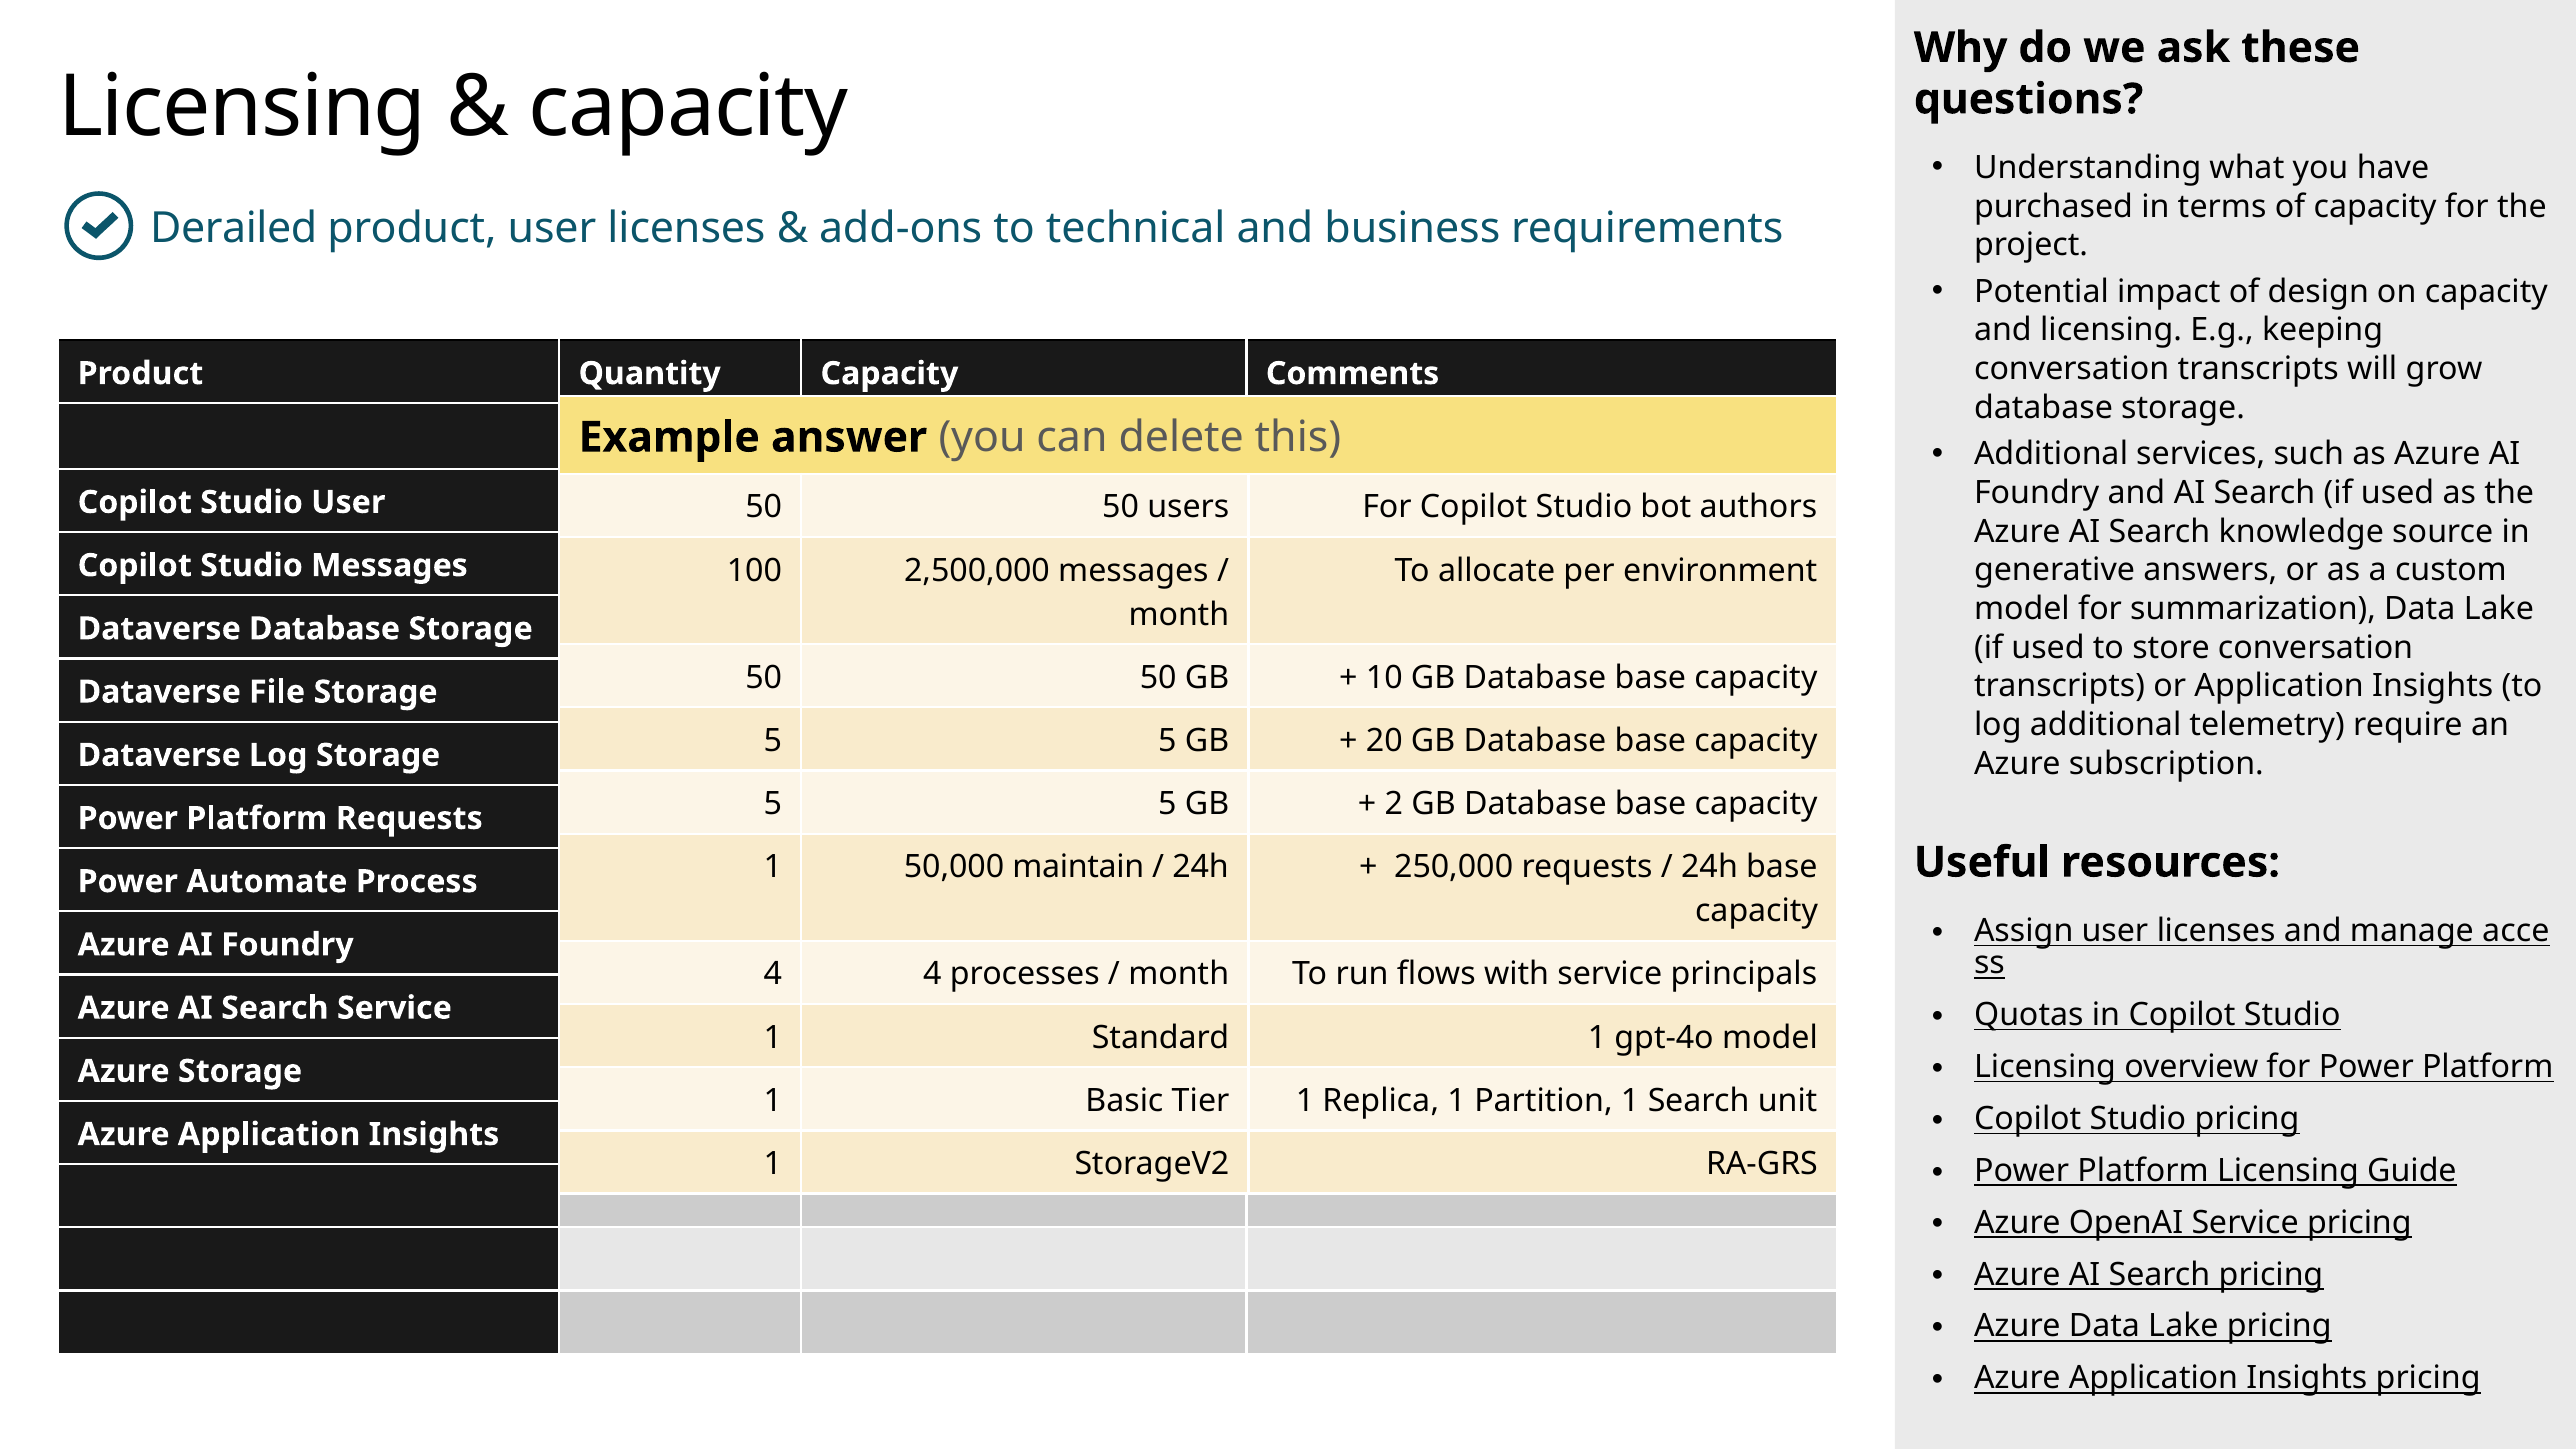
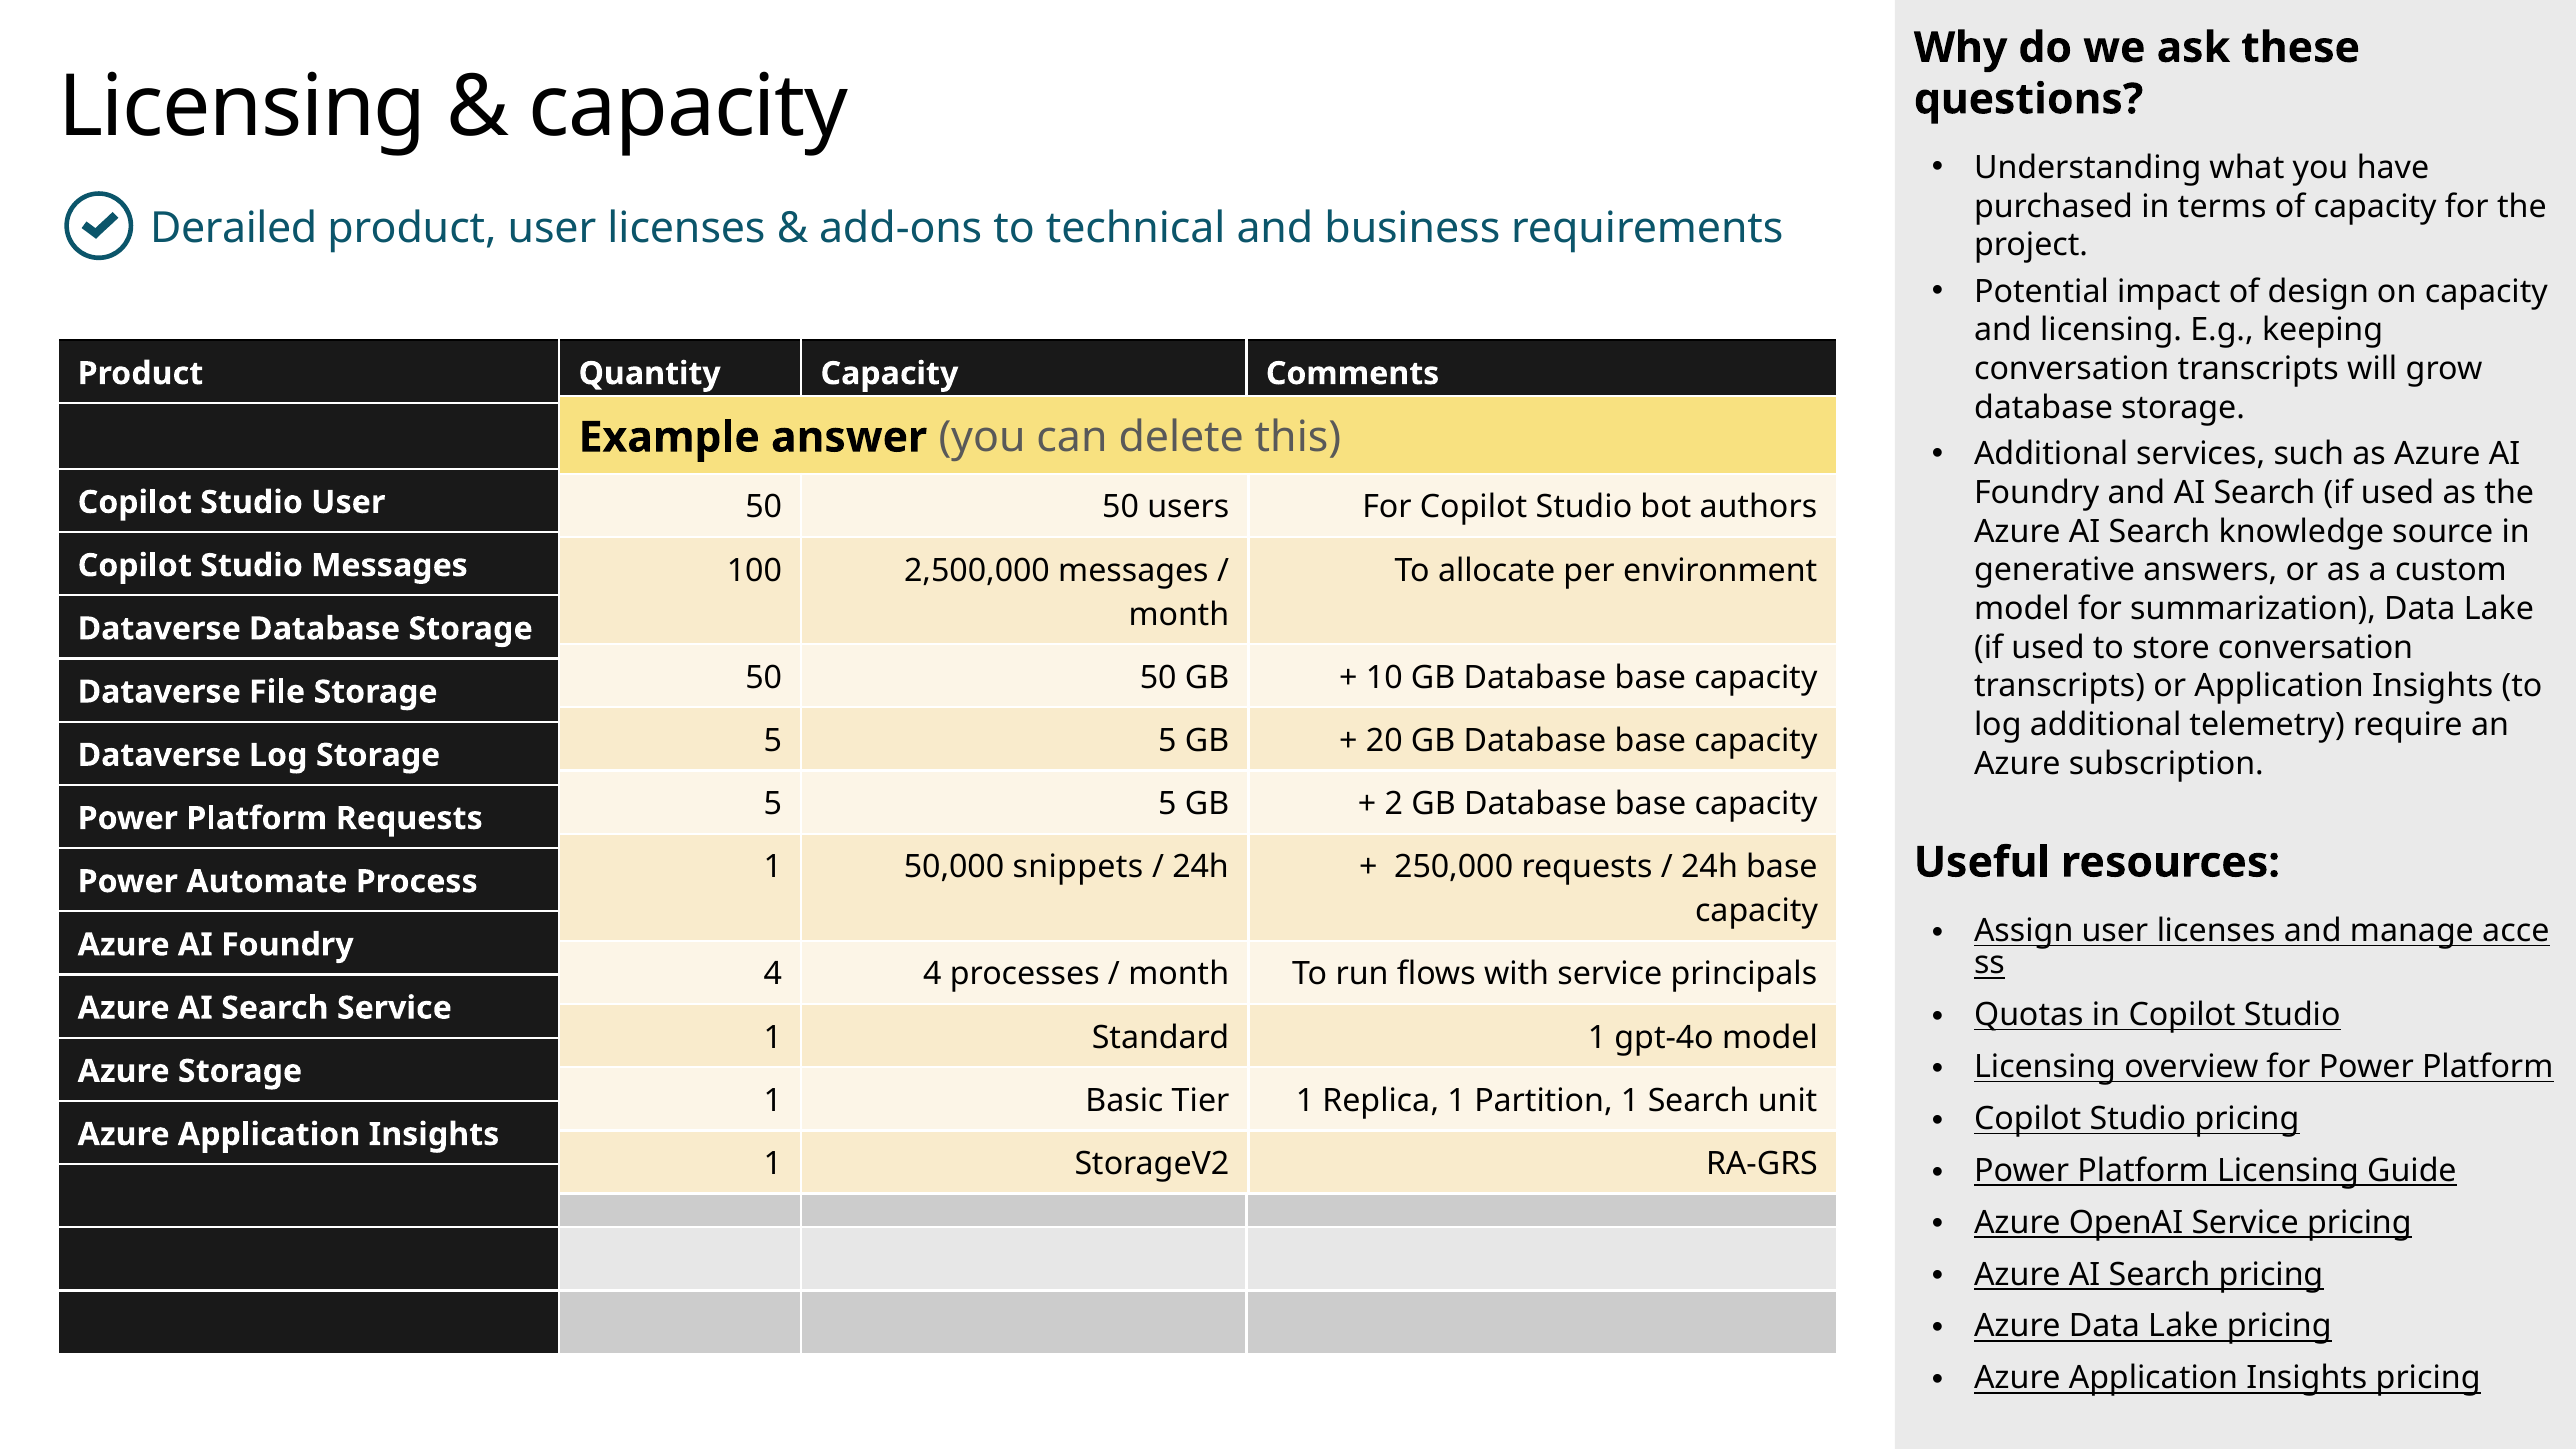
maintain: maintain -> snippets
